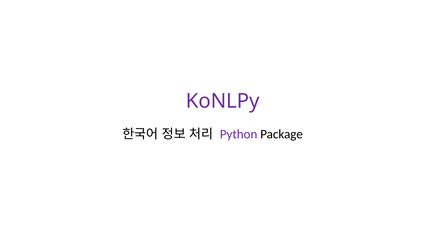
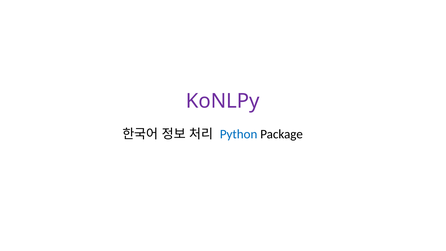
Python colour: purple -> blue
